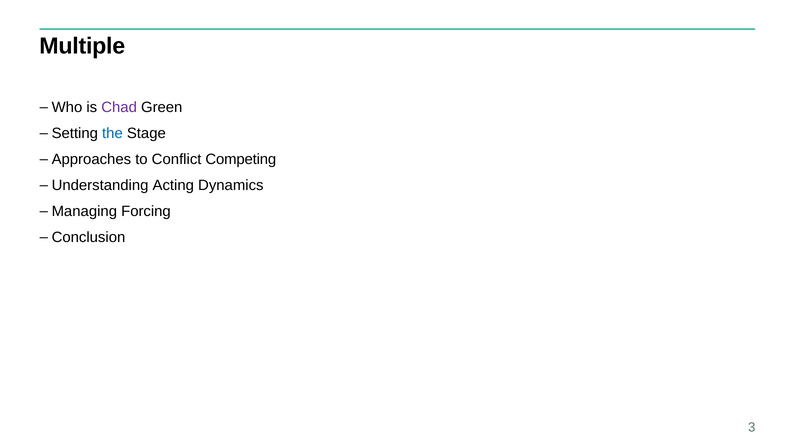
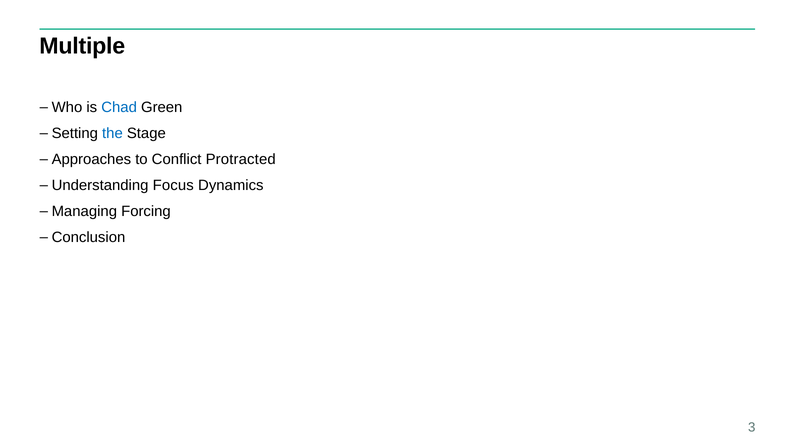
Chad colour: purple -> blue
Competing: Competing -> Protracted
Acting: Acting -> Focus
